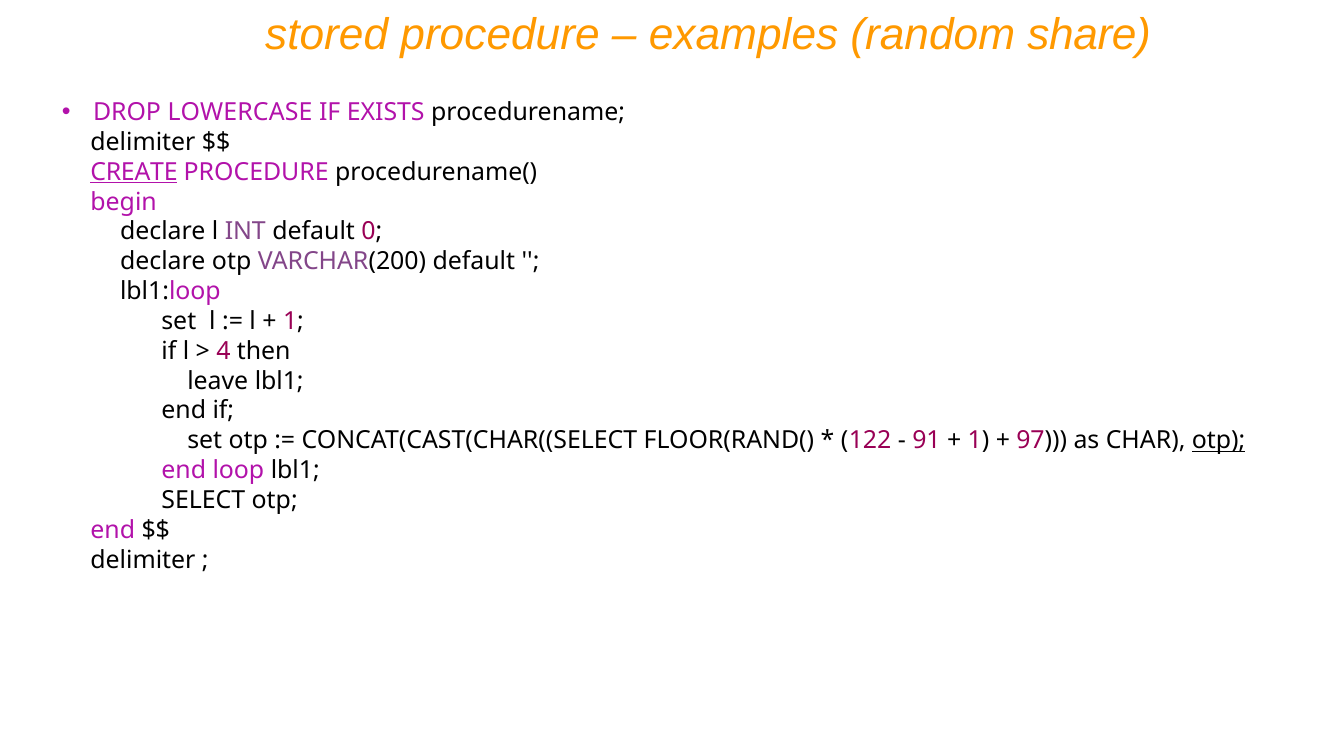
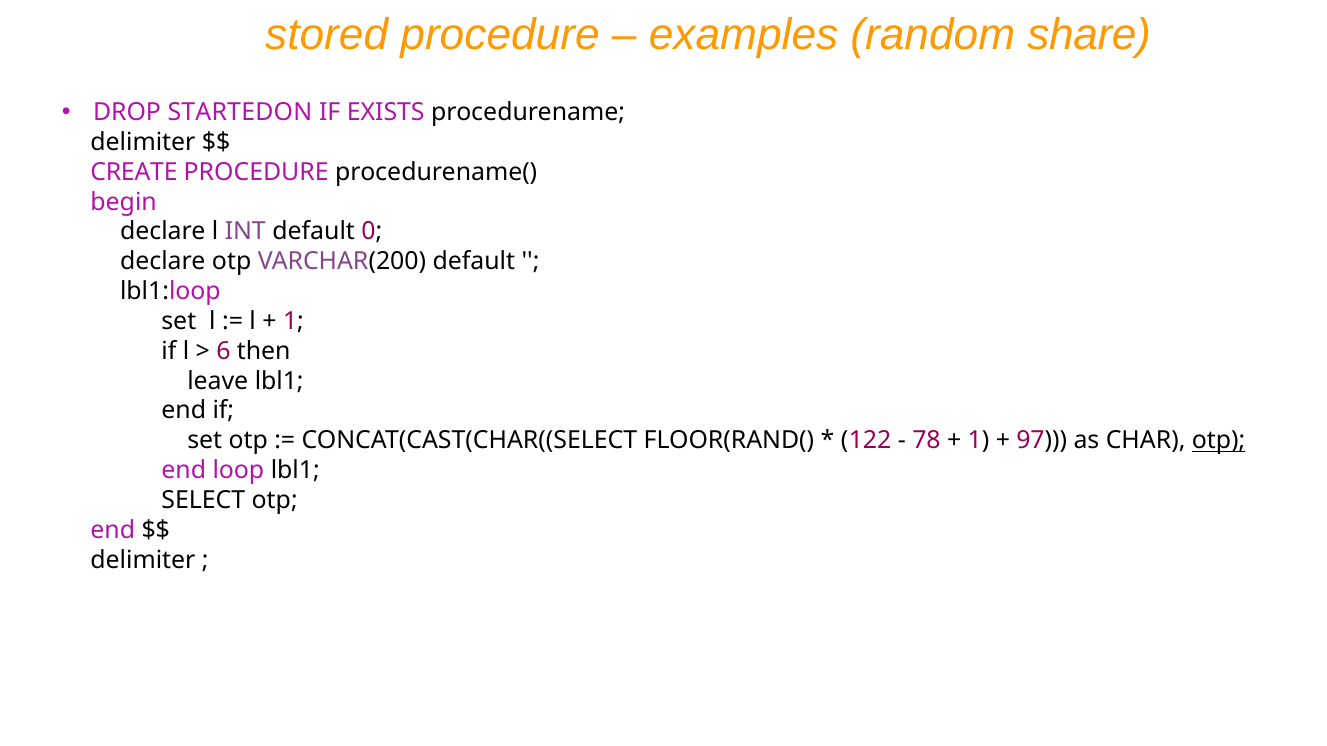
LOWERCASE: LOWERCASE -> STARTEDON
CREATE underline: present -> none
4: 4 -> 6
91: 91 -> 78
